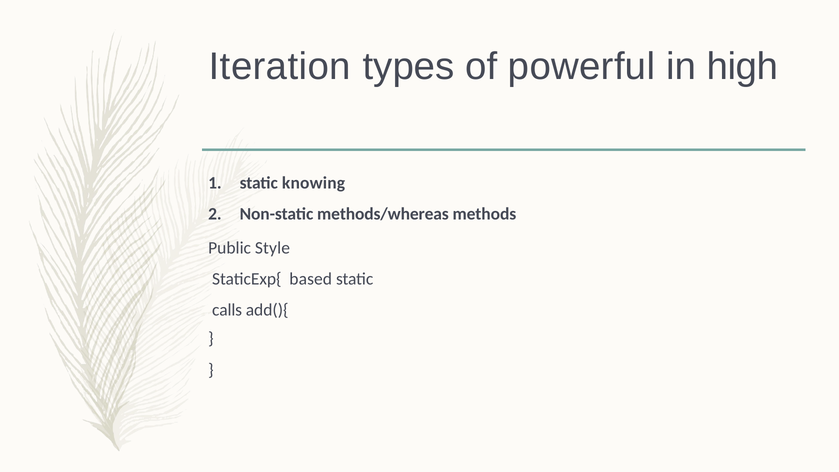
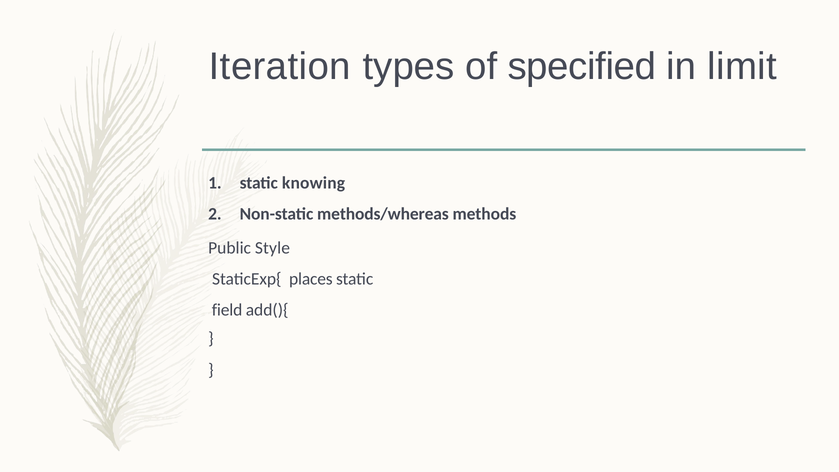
powerful: powerful -> specified
high: high -> limit
based: based -> places
calls: calls -> field
